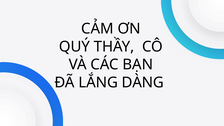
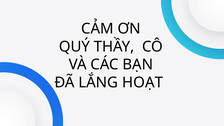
DÀNG: DÀNG -> HOẠT
